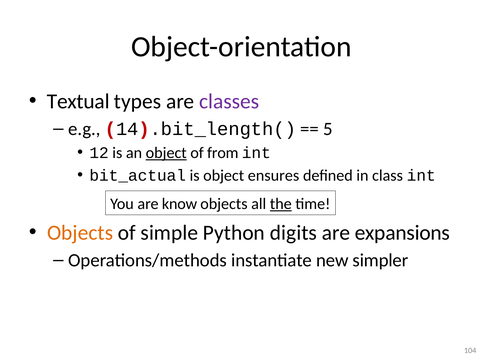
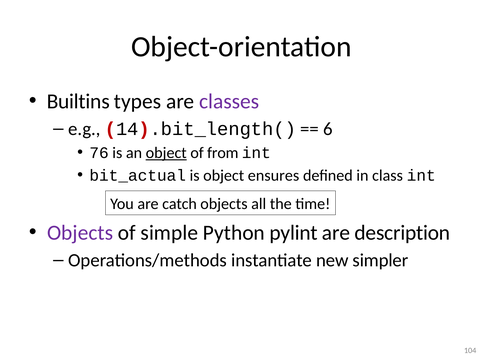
Textual: Textual -> Builtins
5: 5 -> 6
12: 12 -> 76
know: know -> catch
the underline: present -> none
Objects at (80, 233) colour: orange -> purple
digits: digits -> pylint
expansions: expansions -> description
